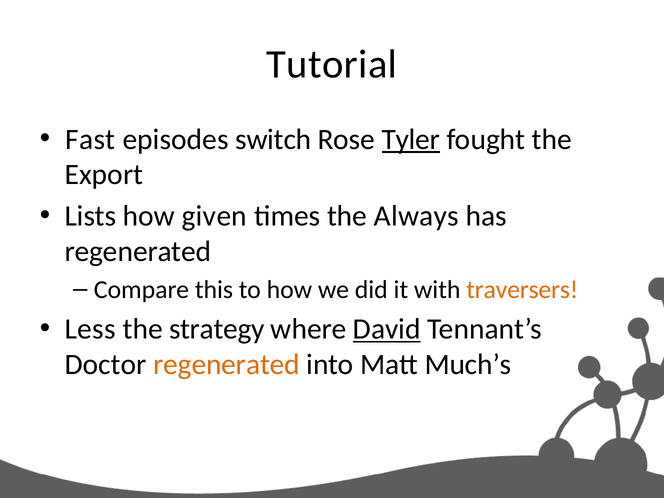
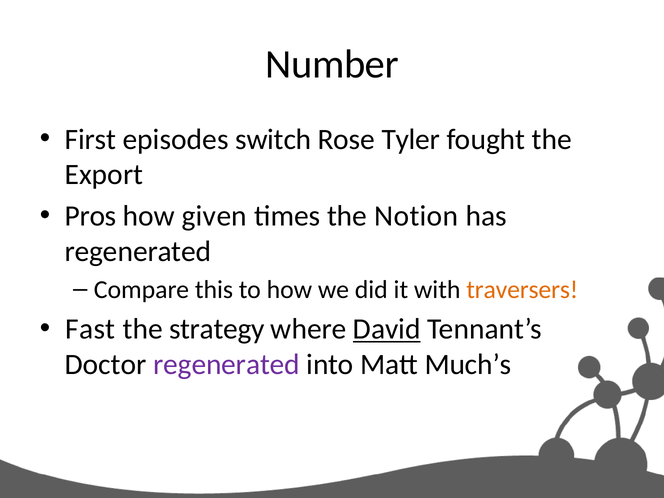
Tutorial: Tutorial -> Number
Fast: Fast -> First
Tyler underline: present -> none
Lists: Lists -> Pros
Always: Always -> Notion
Less: Less -> Fast
regenerated at (226, 364) colour: orange -> purple
